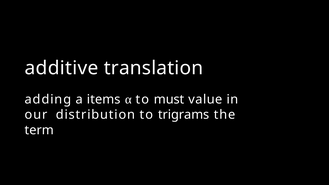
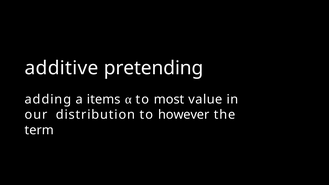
translation: translation -> pretending
must: must -> most
trigrams: trigrams -> however
